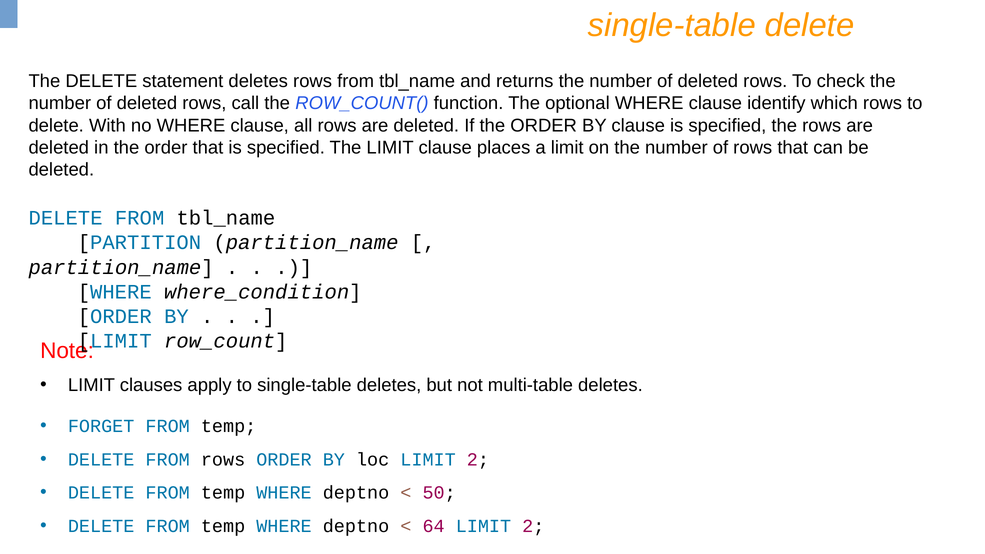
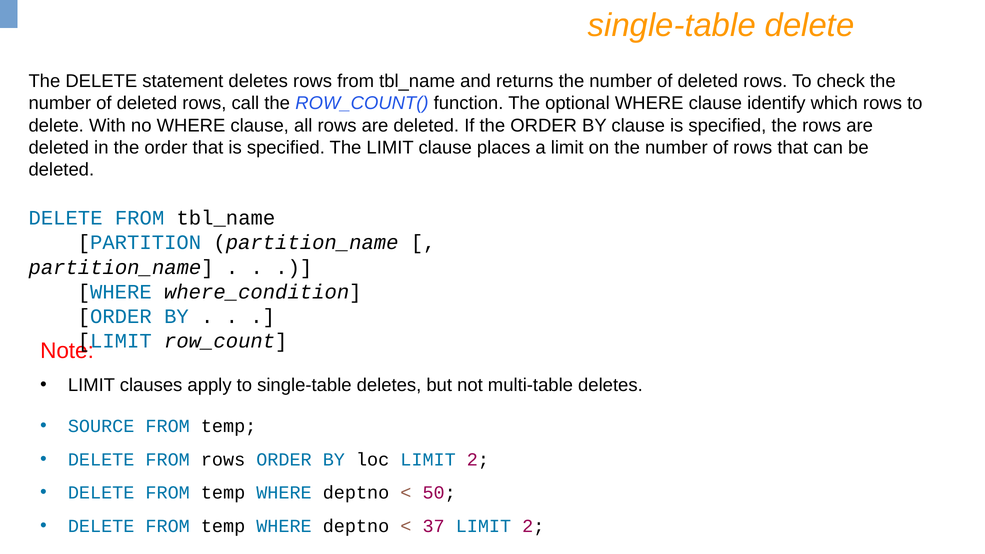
FORGET: FORGET -> SOURCE
64: 64 -> 37
